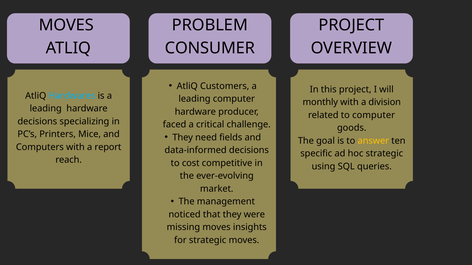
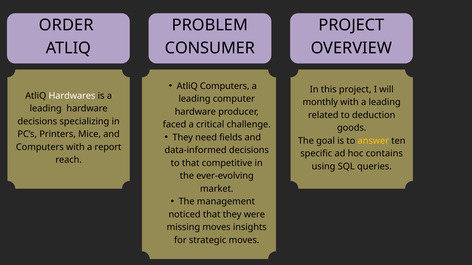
MOVES at (66, 25): MOVES -> ORDER
AtliQ Customers: Customers -> Computers
Hardwares colour: light blue -> white
with a division: division -> leading
to computer: computer -> deduction
hoc strategic: strategic -> contains
to cost: cost -> that
